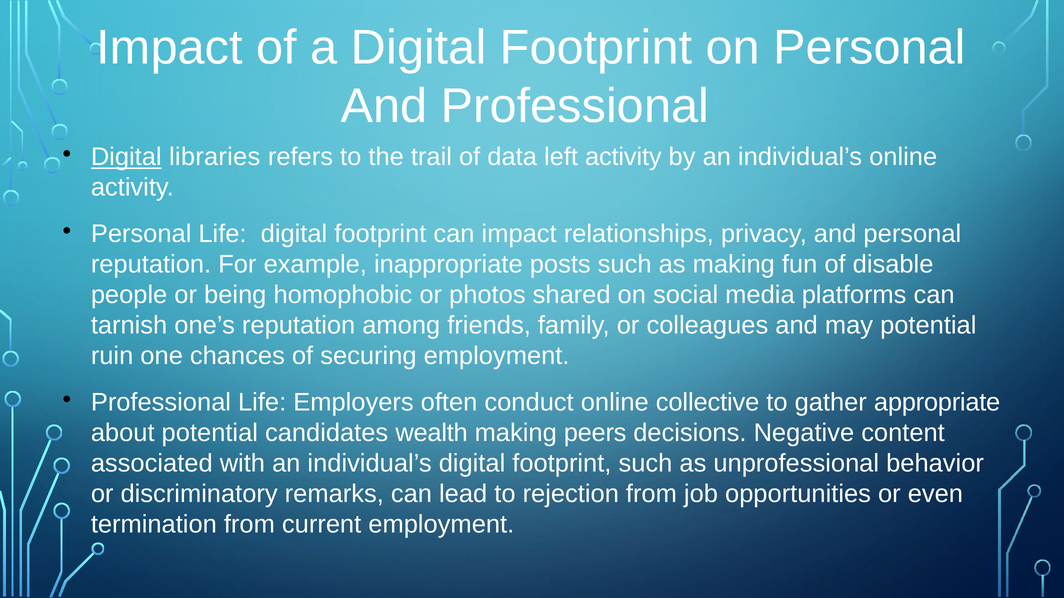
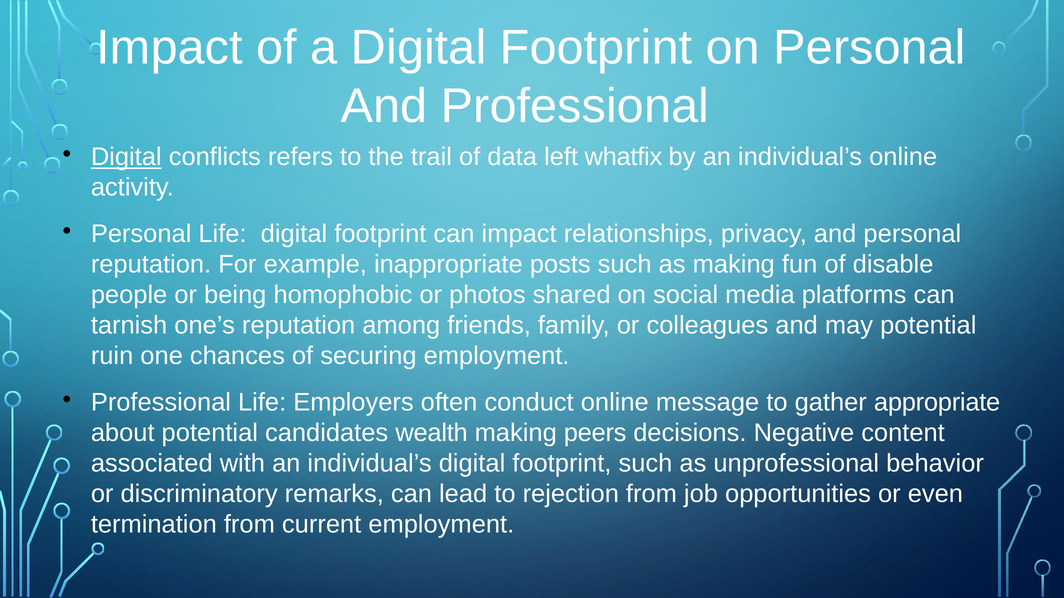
libraries: libraries -> conflicts
left activity: activity -> whatfix
collective: collective -> message
